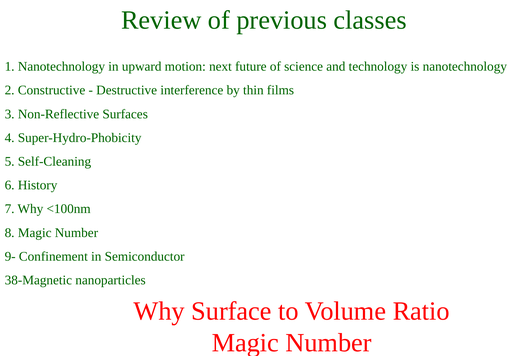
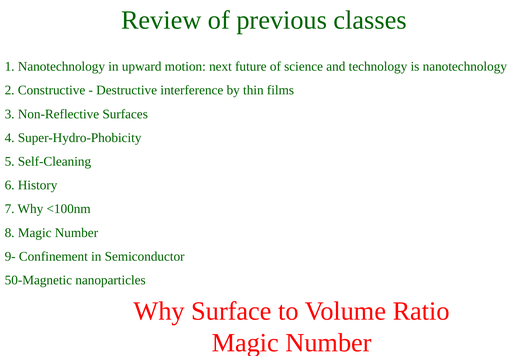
38-Magnetic: 38-Magnetic -> 50-Magnetic
